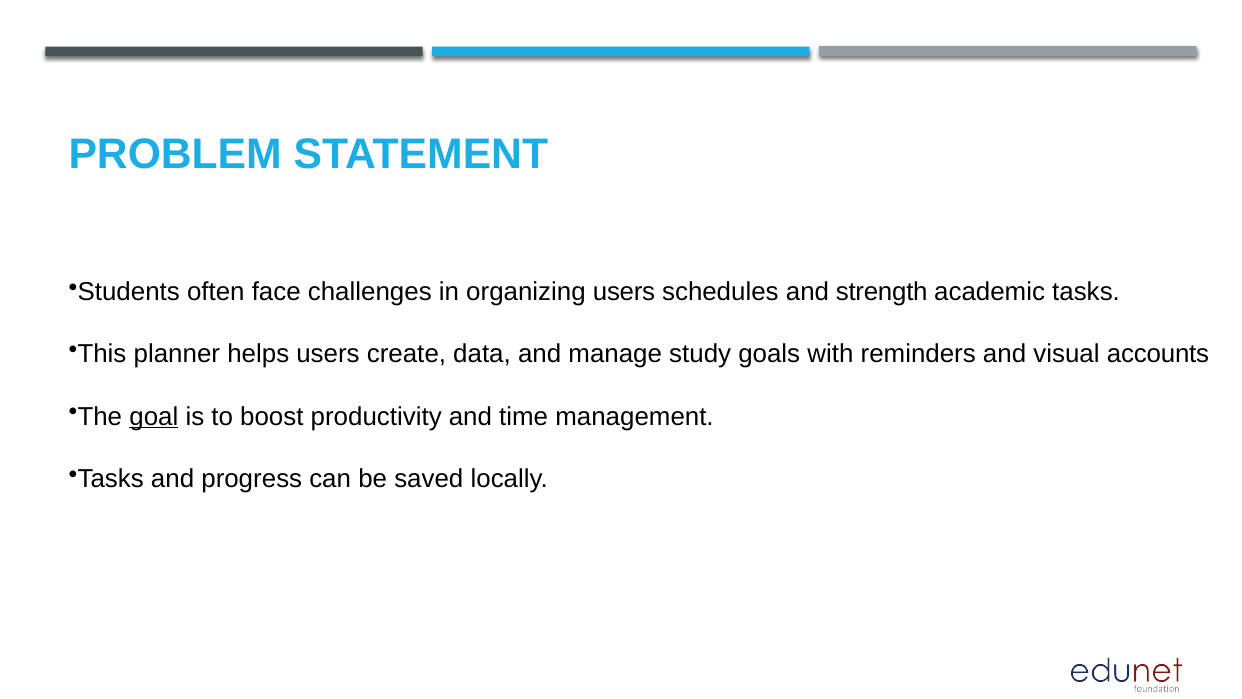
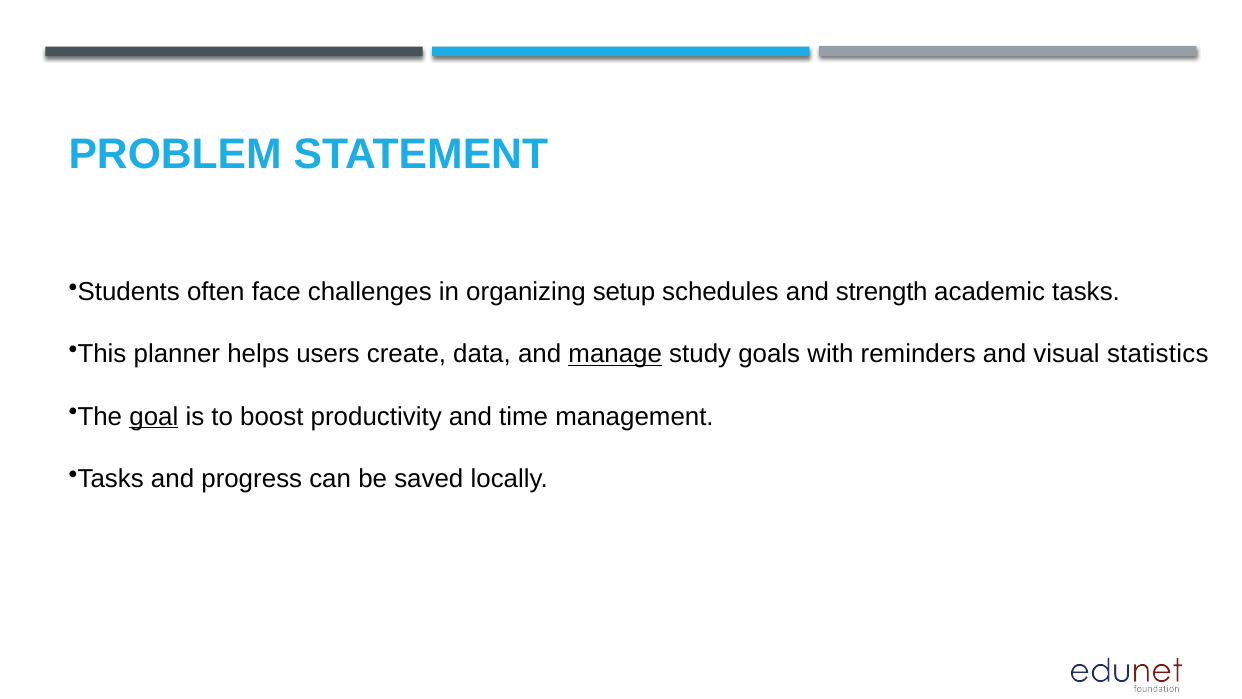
organizing users: users -> setup
manage underline: none -> present
accounts: accounts -> statistics
